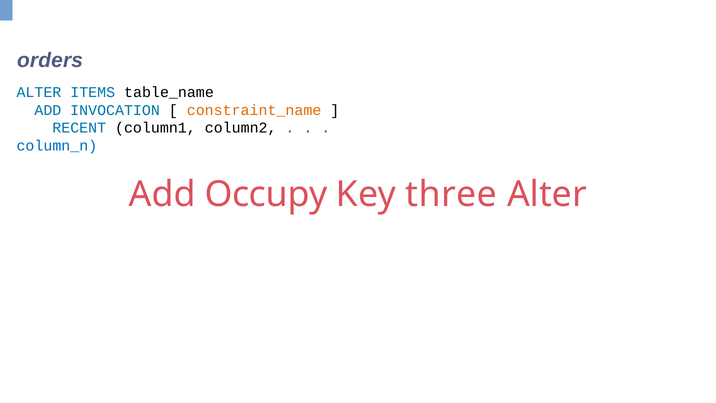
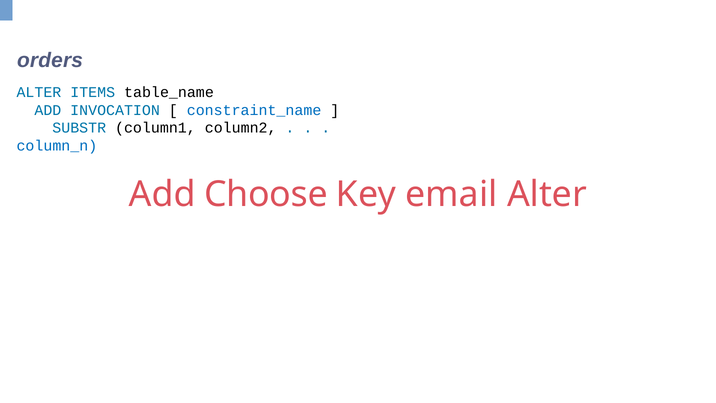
constraint_name colour: orange -> blue
RECENT: RECENT -> SUBSTR
Occupy: Occupy -> Choose
three: three -> email
